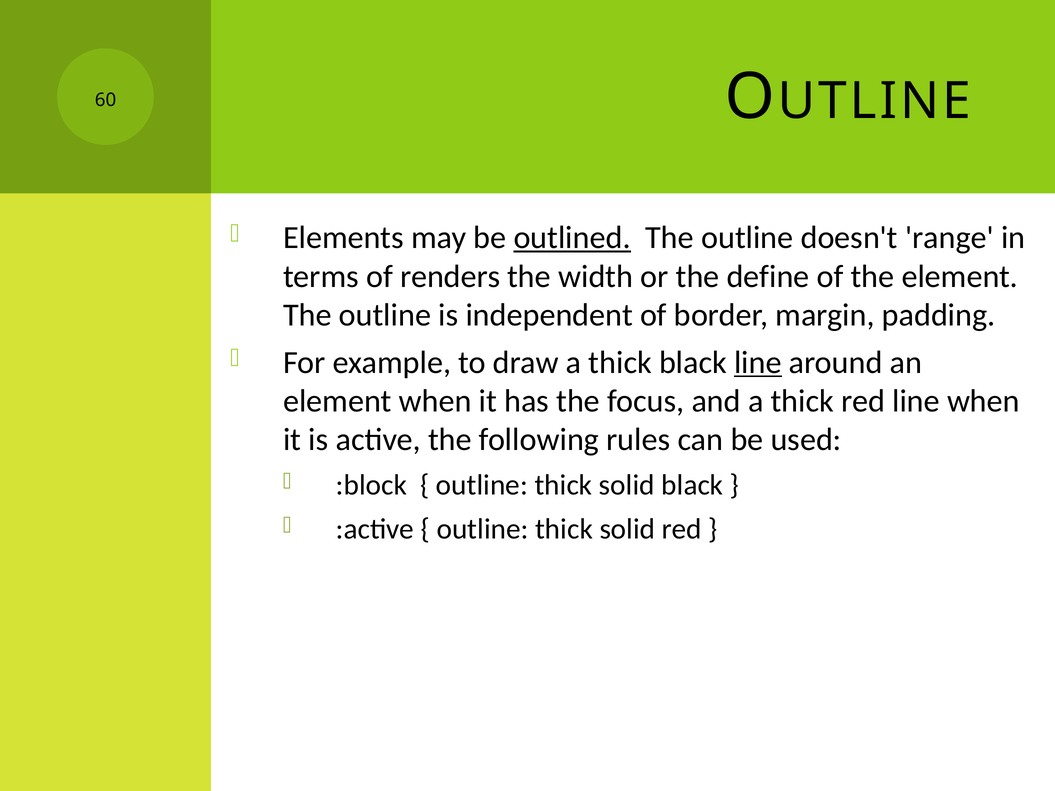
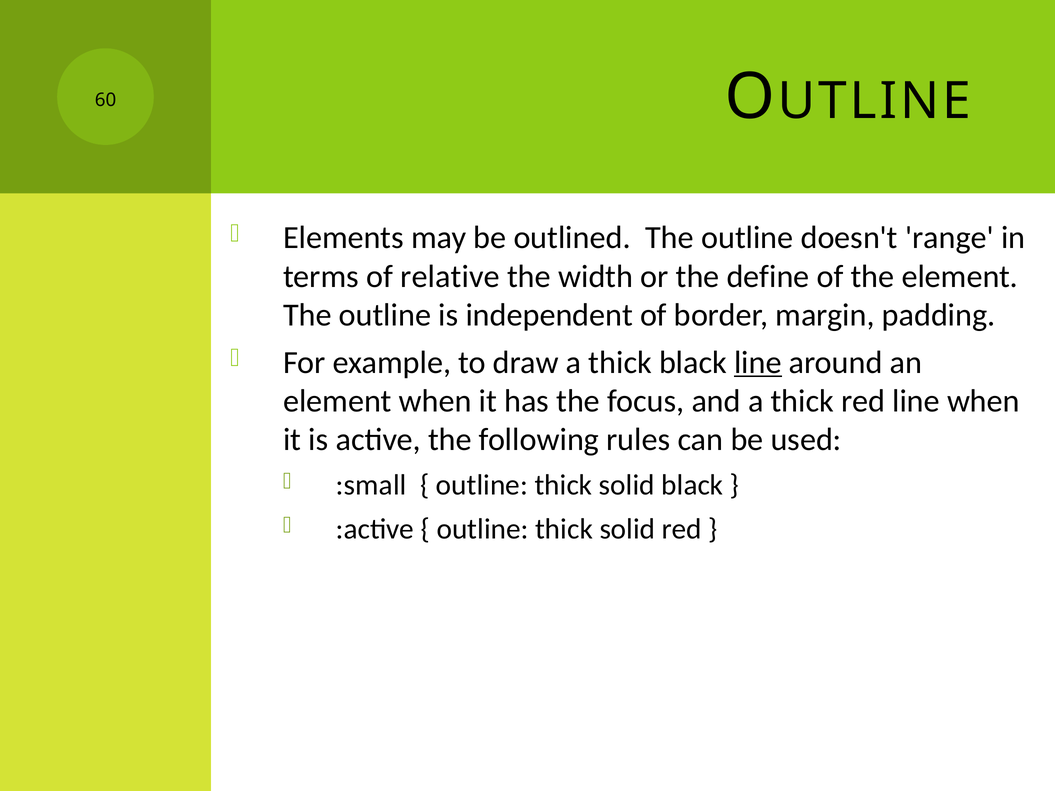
outlined underline: present -> none
renders: renders -> relative
:block: :block -> :small
